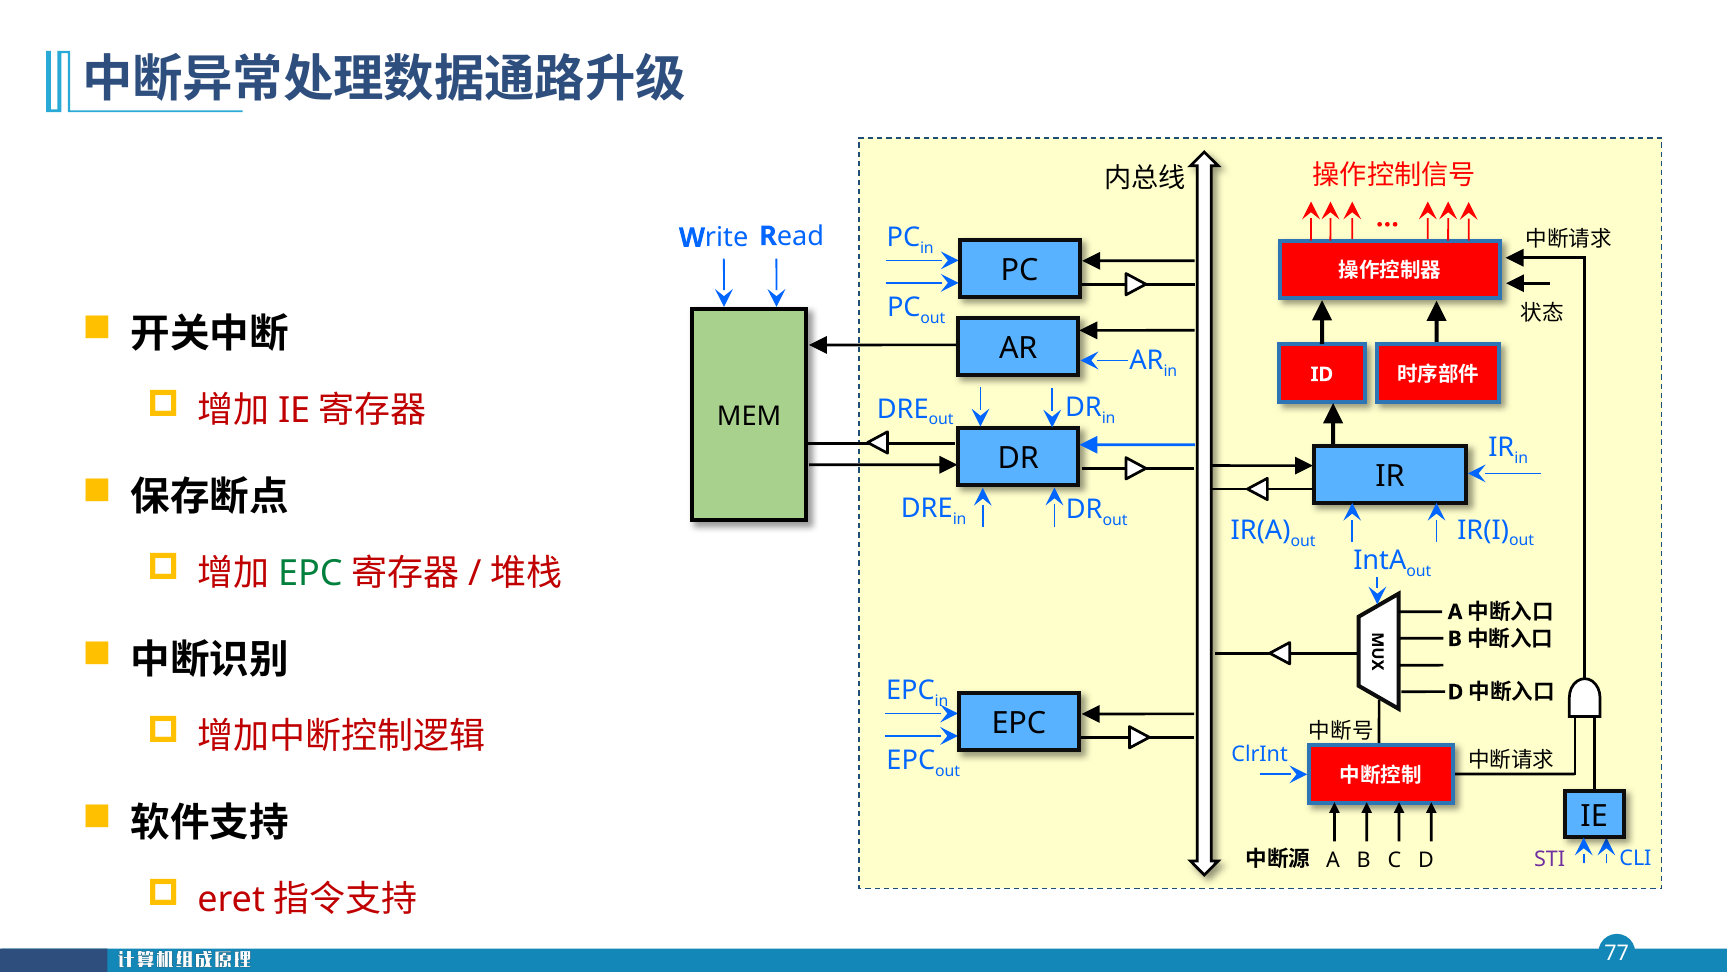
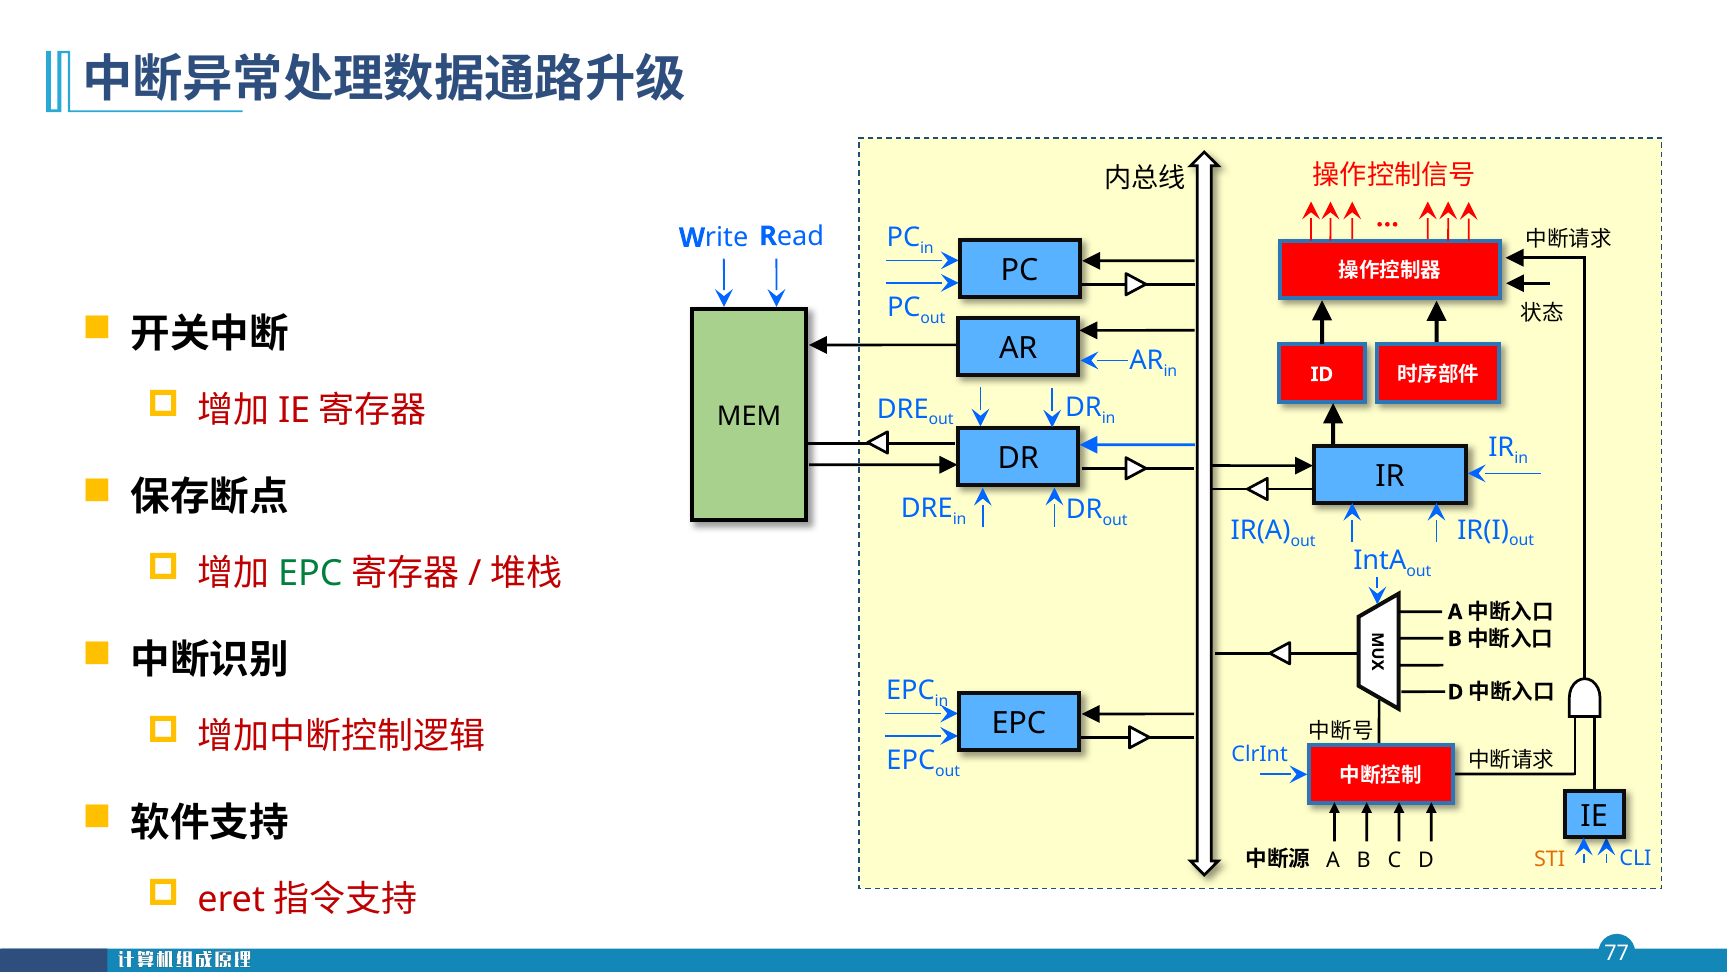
STI colour: purple -> orange
